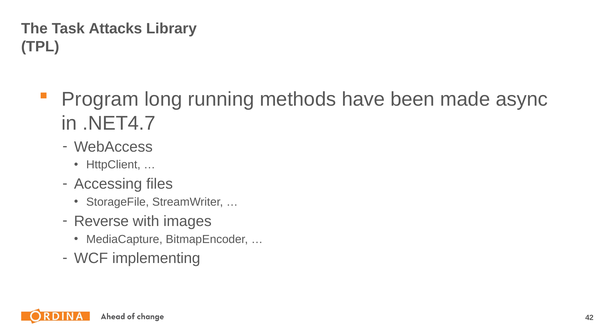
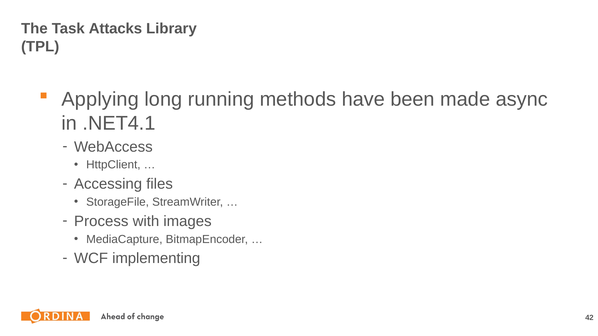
Program: Program -> Applying
.NET4.7: .NET4.7 -> .NET4.1
Reverse: Reverse -> Process
